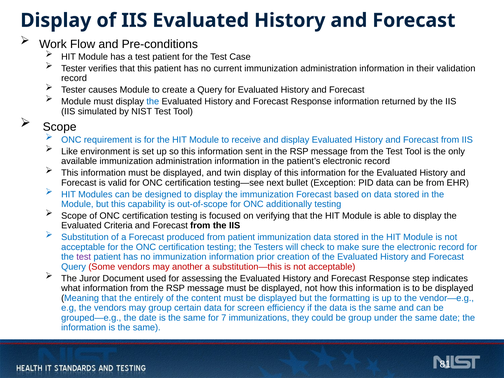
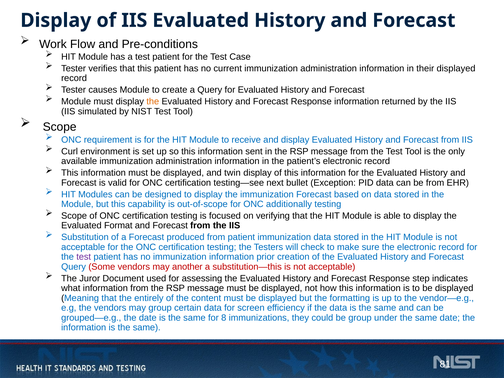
their validation: validation -> displayed
the at (153, 102) colour: blue -> orange
Like: Like -> Curl
Criteria: Criteria -> Format
7: 7 -> 8
